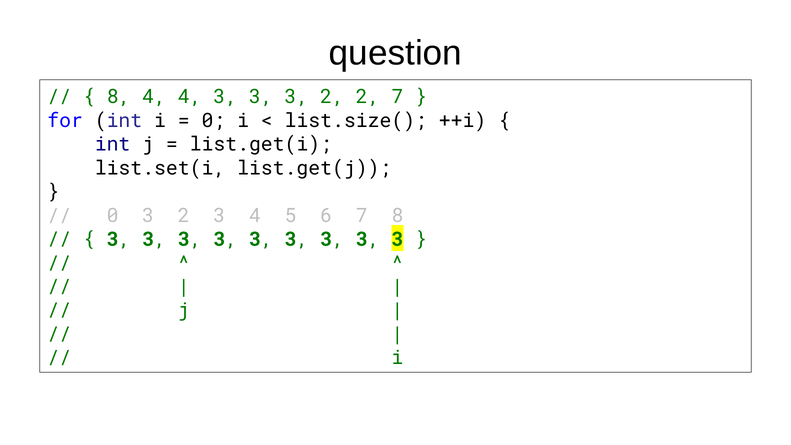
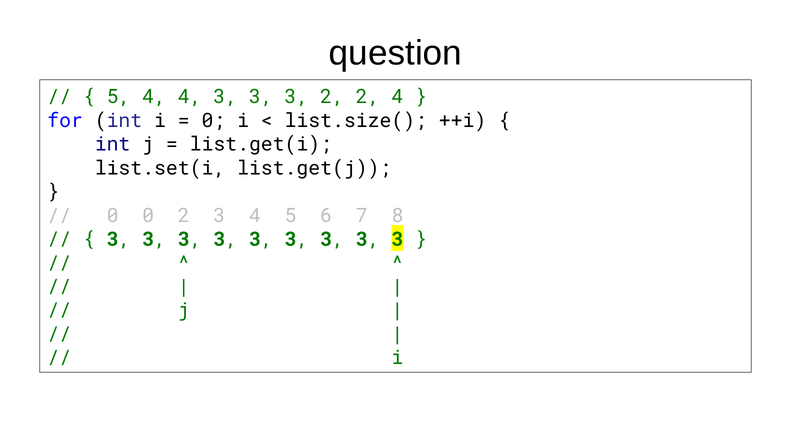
8 at (118, 97): 8 -> 5
2 7: 7 -> 4
0 3: 3 -> 0
